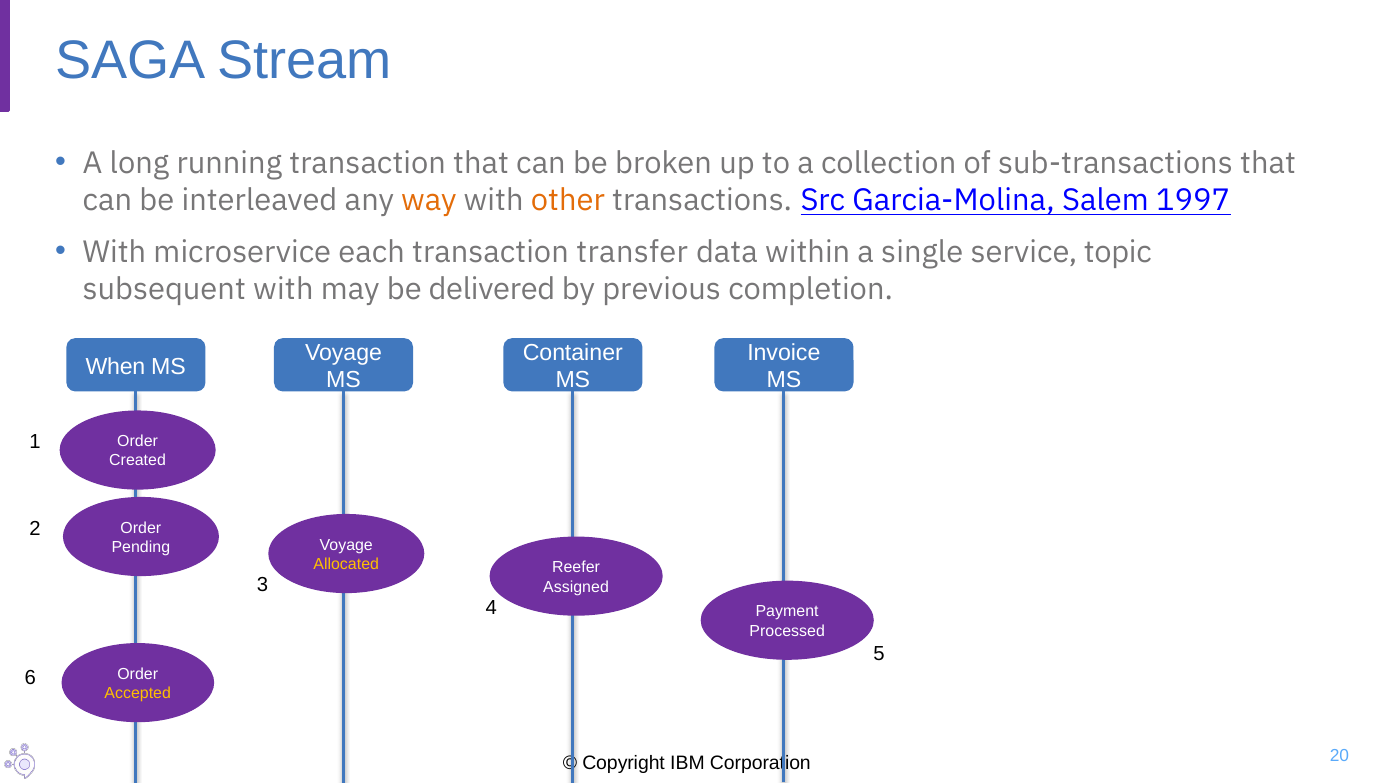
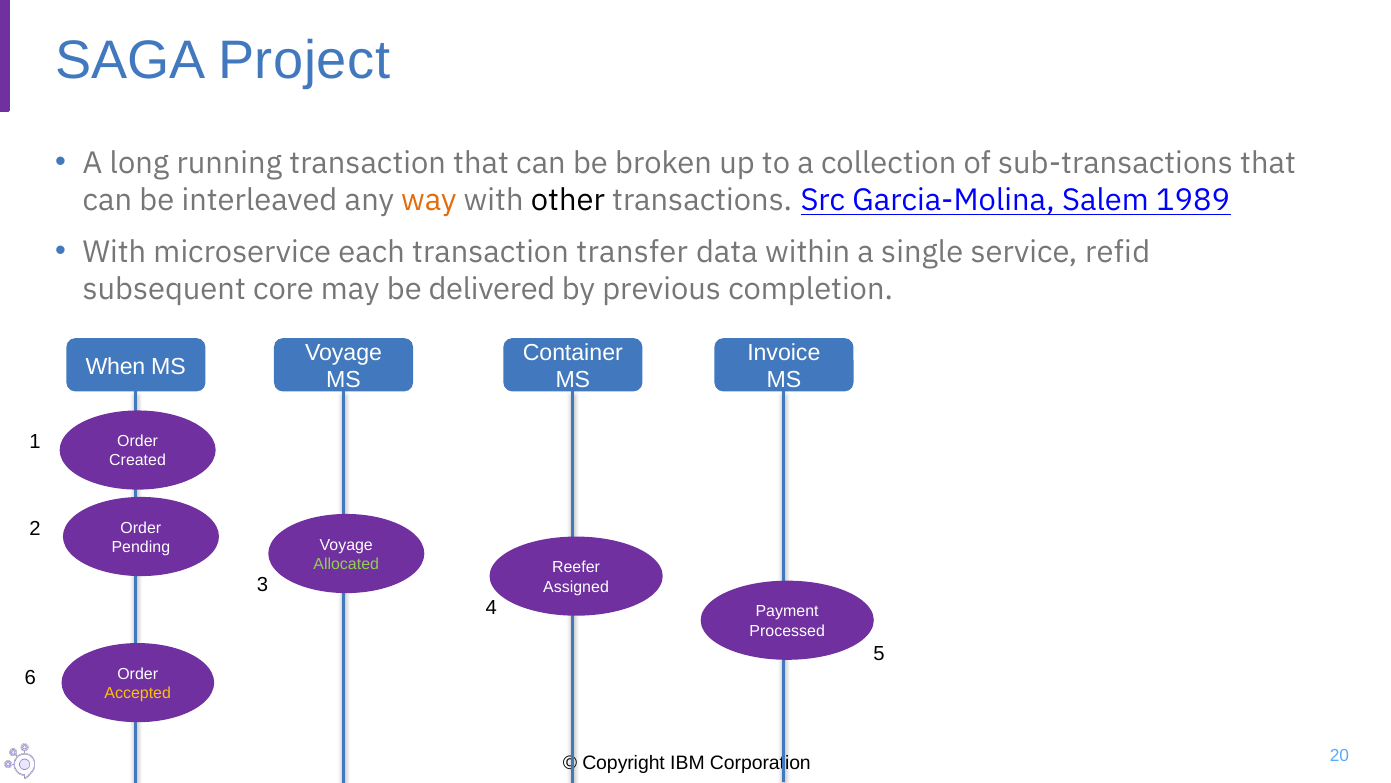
Stream: Stream -> Project
other colour: orange -> black
1997: 1997 -> 1989
topic: topic -> refid
subsequent with: with -> core
Allocated colour: yellow -> light green
